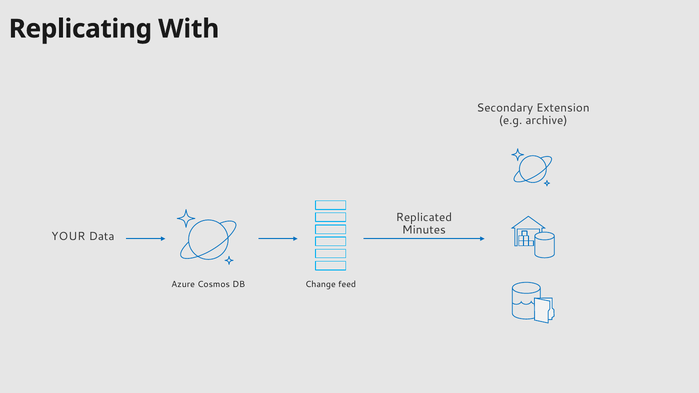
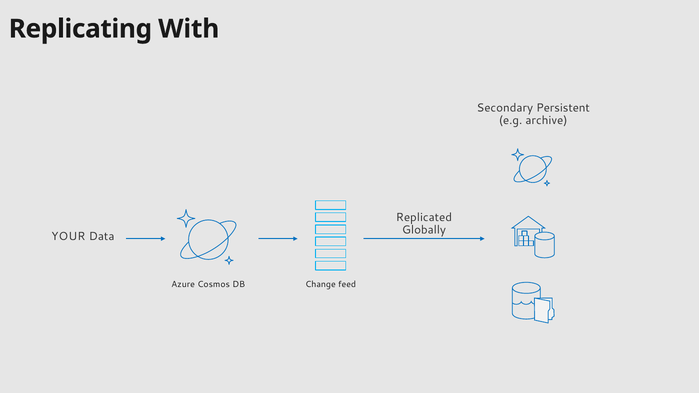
Extension: Extension -> Persistent
Minutes: Minutes -> Globally
